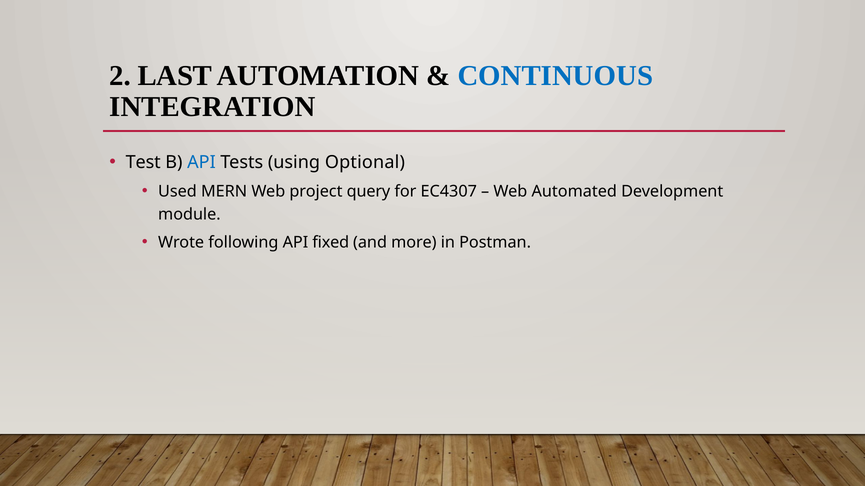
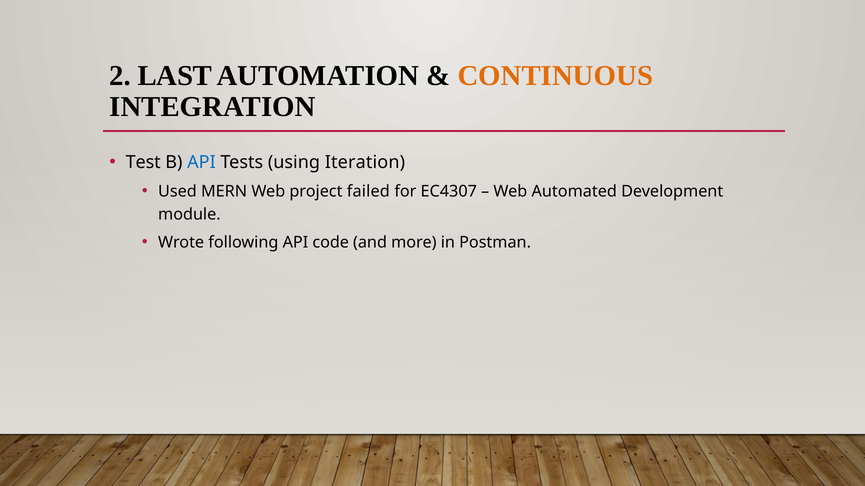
CONTINUOUS colour: blue -> orange
Optional: Optional -> Iteration
query: query -> failed
fixed: fixed -> code
